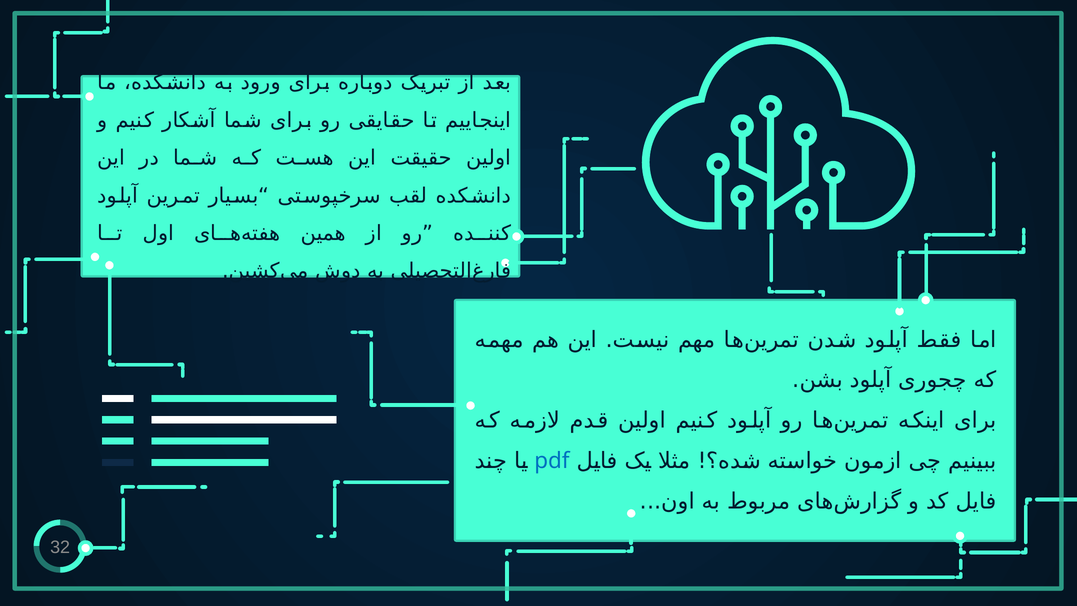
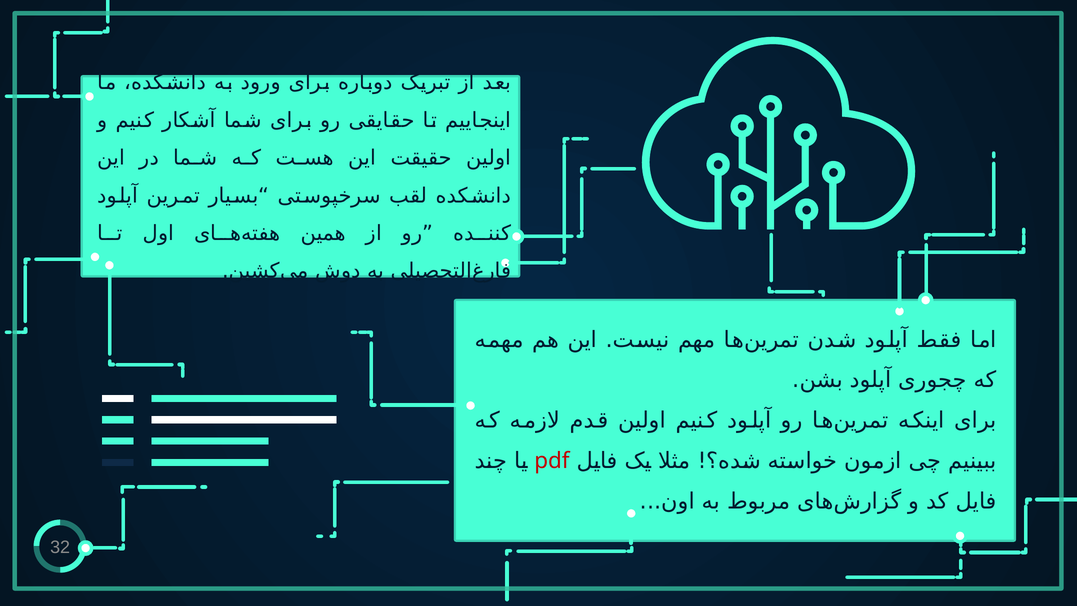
pdf colour: blue -> red
